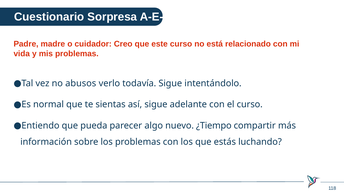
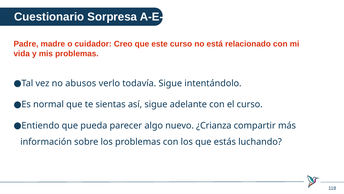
¿Tiempo: ¿Tiempo -> ¿Crianza
